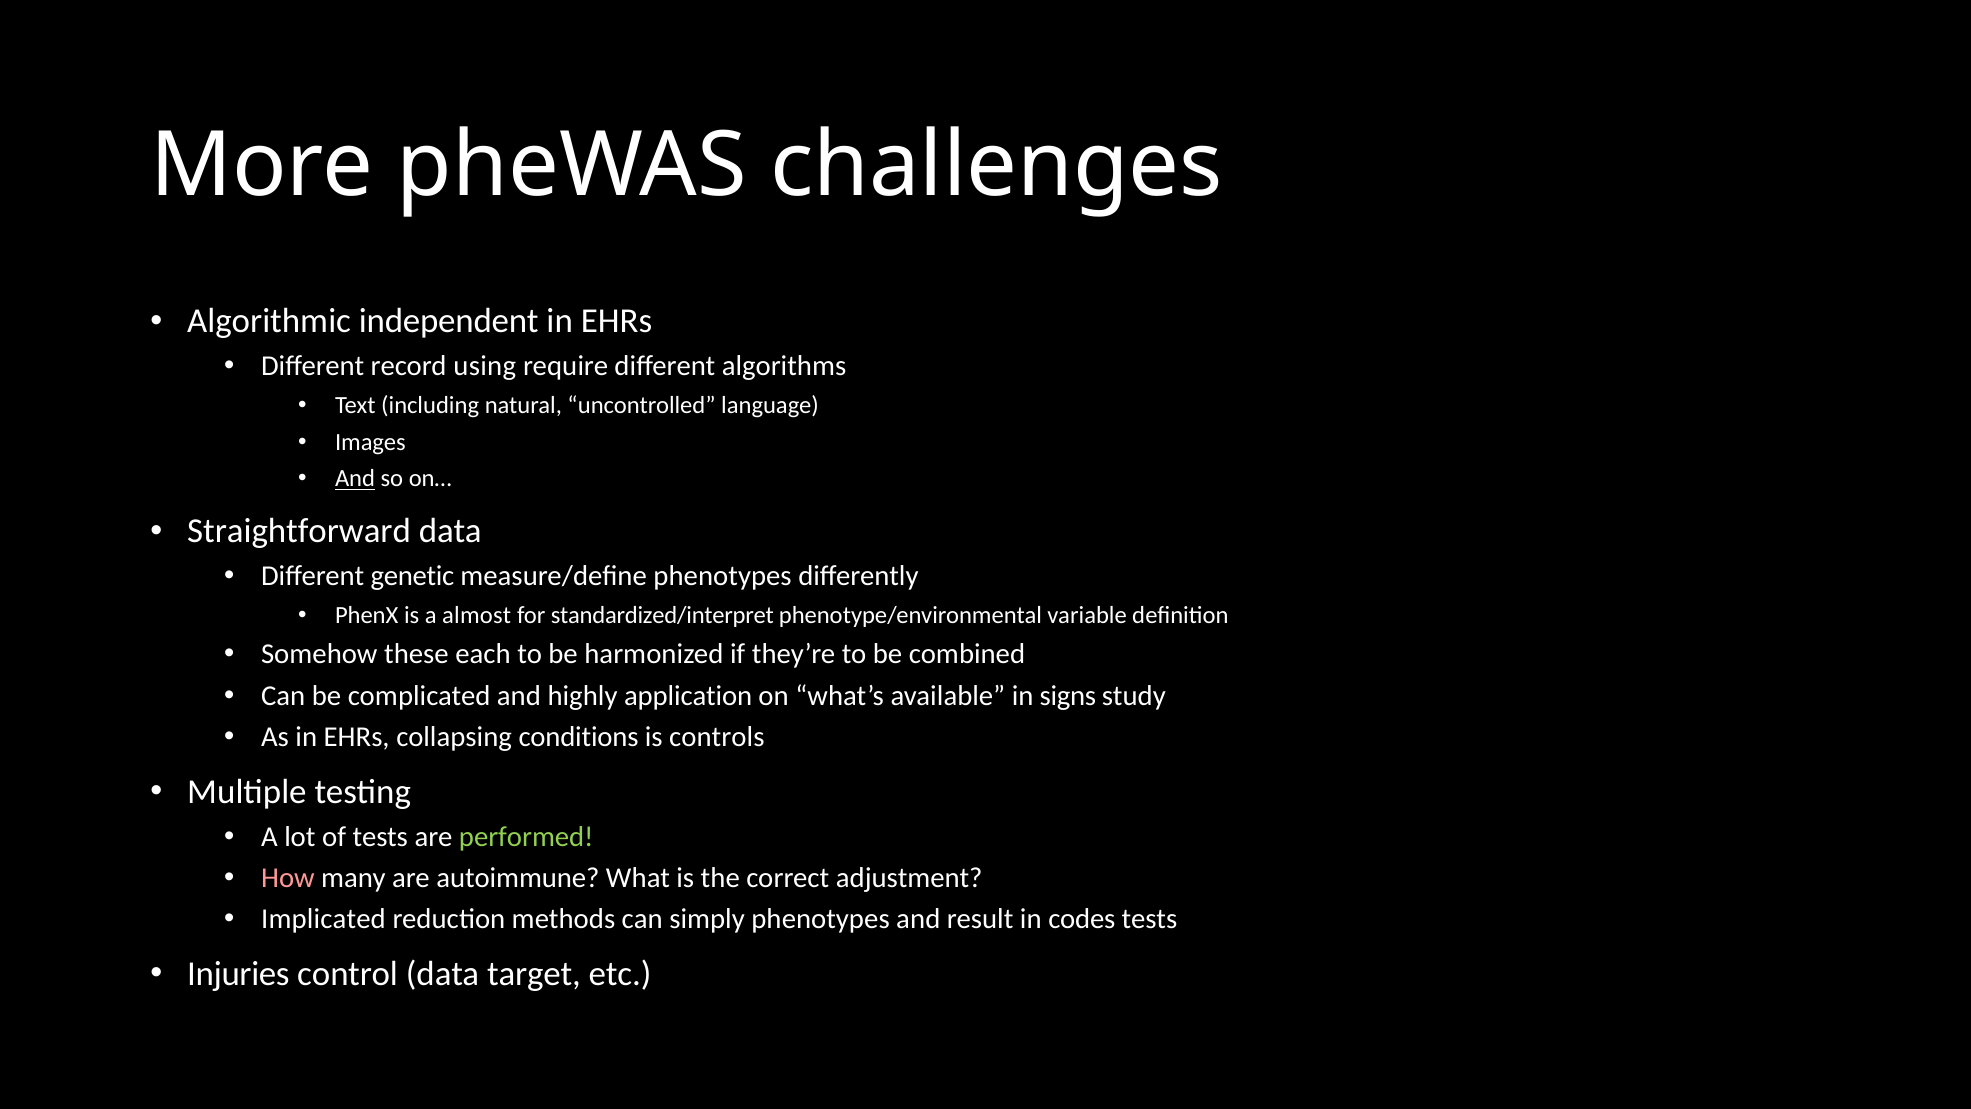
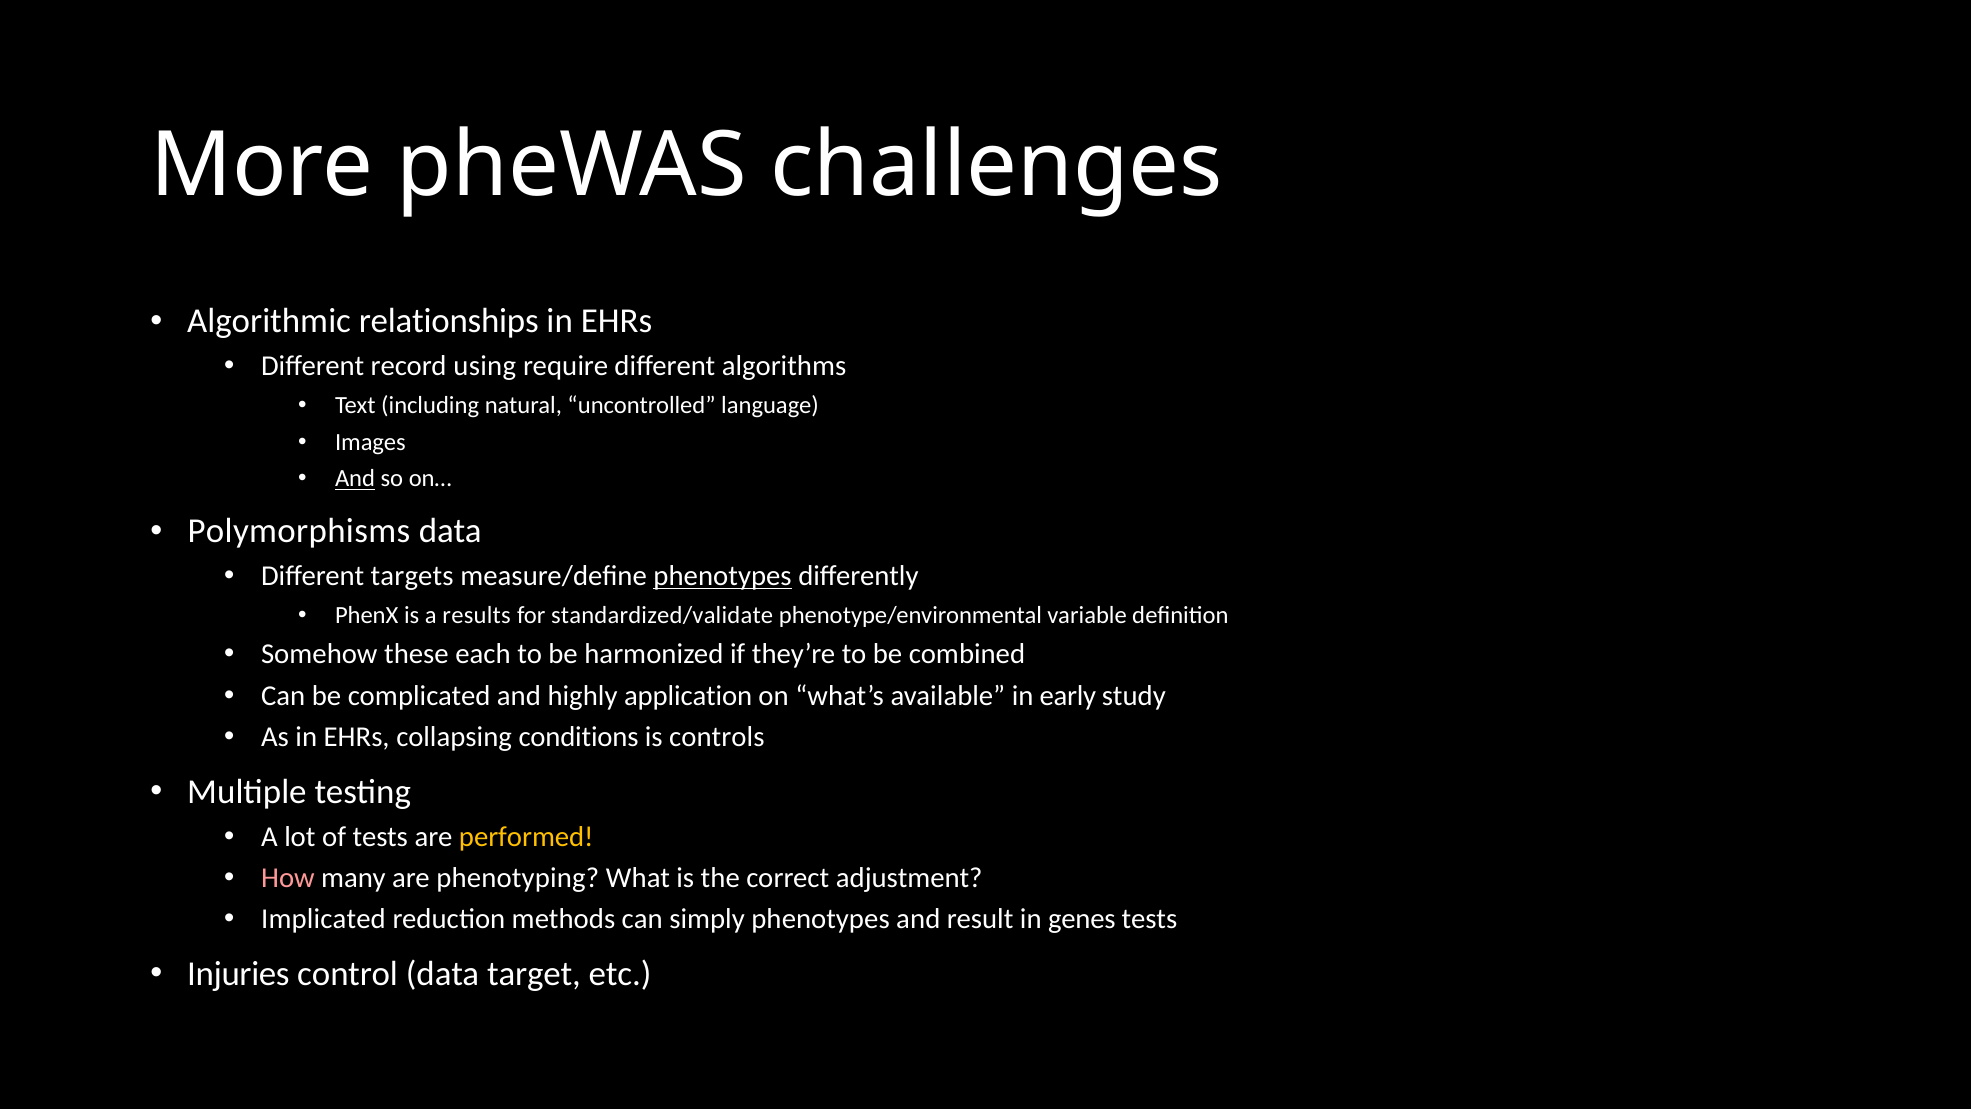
independent: independent -> relationships
Straightforward: Straightforward -> Polymorphisms
genetic: genetic -> targets
phenotypes at (723, 576) underline: none -> present
almost: almost -> results
standardized/interpret: standardized/interpret -> standardized/validate
signs: signs -> early
performed colour: light green -> yellow
autoimmune: autoimmune -> phenotyping
codes: codes -> genes
